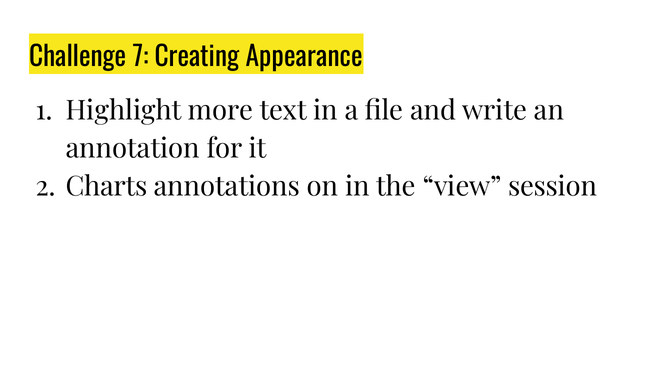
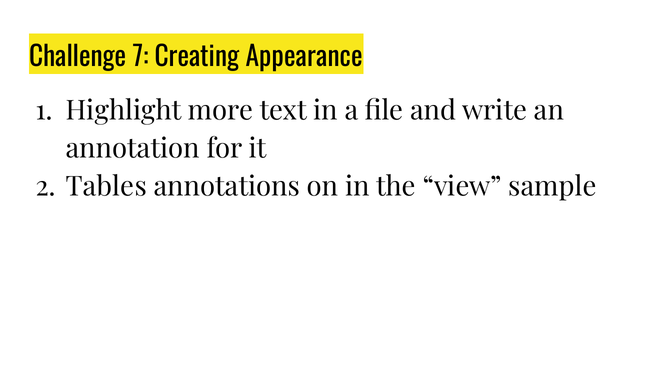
Charts: Charts -> Tables
session: session -> sample
